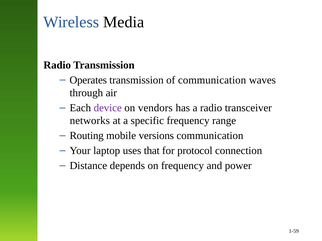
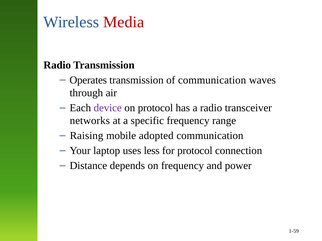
Media colour: black -> red
on vendors: vendors -> protocol
Routing: Routing -> Raising
versions: versions -> adopted
that: that -> less
